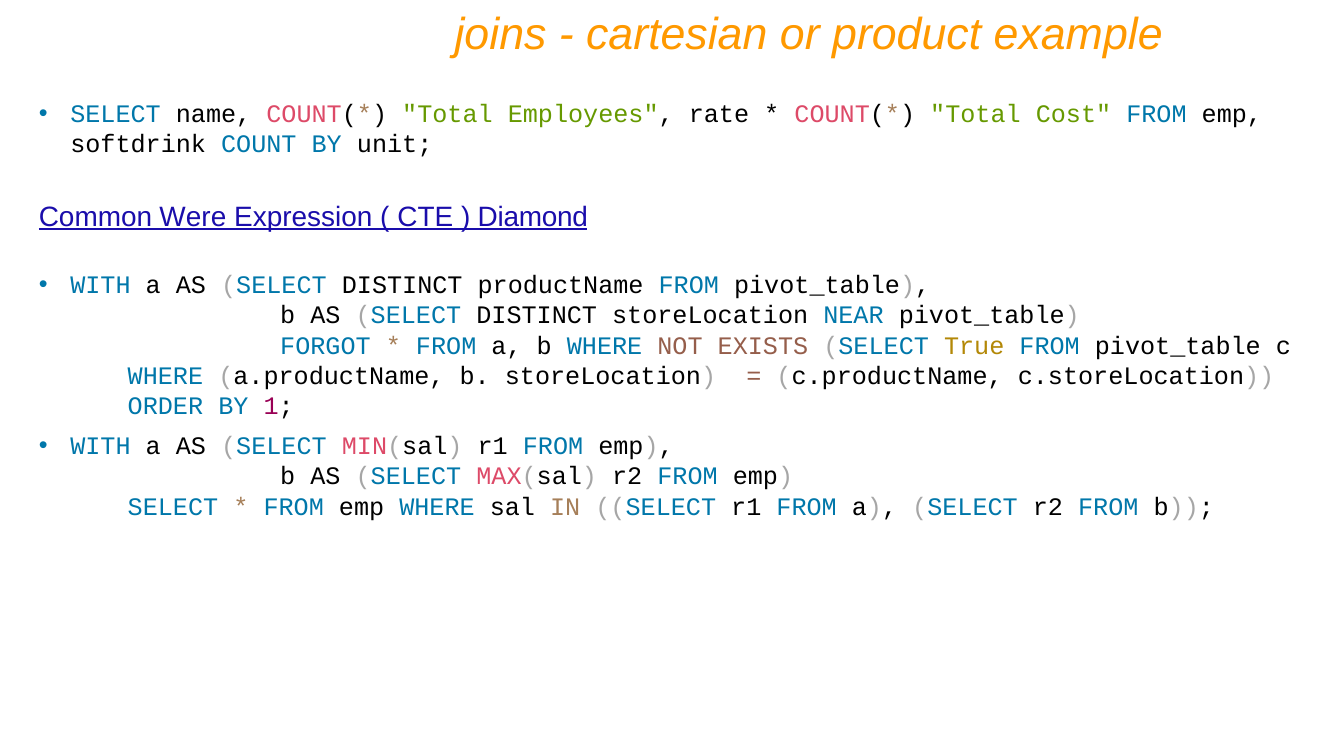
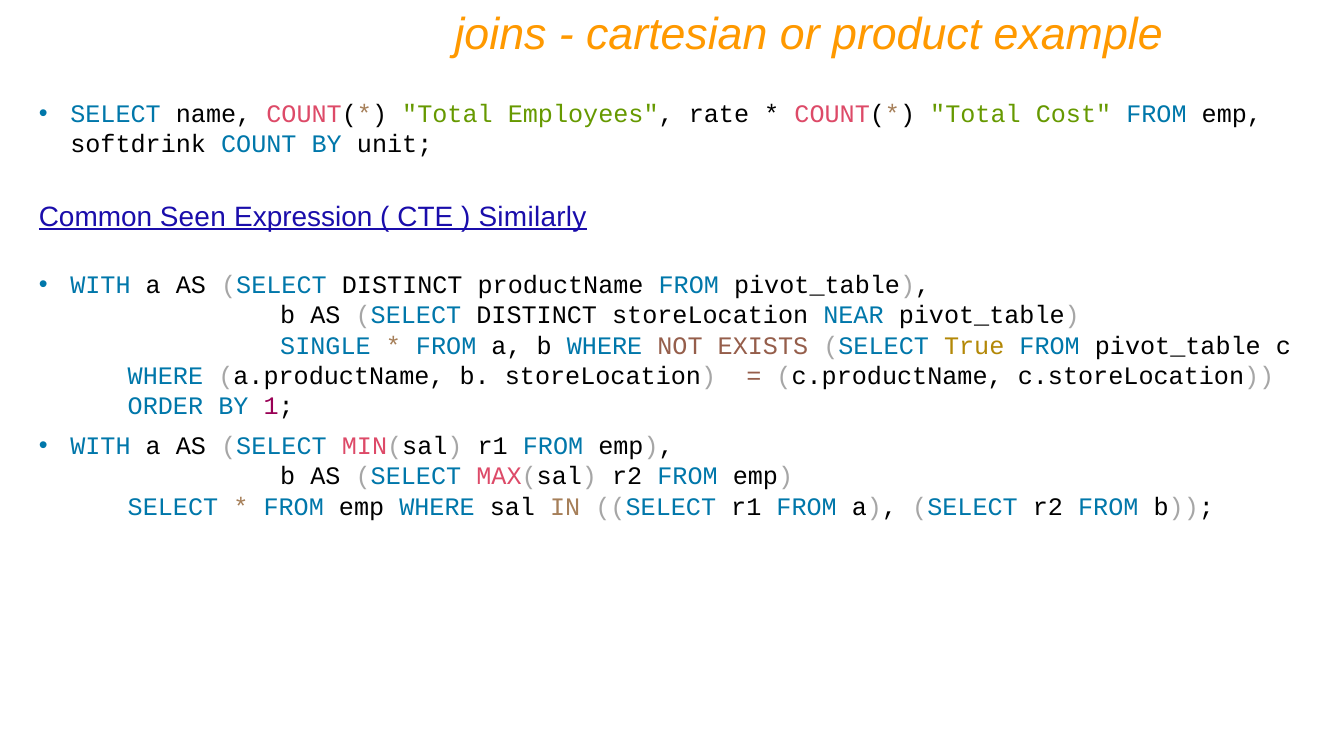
Were: Were -> Seen
Diamond: Diamond -> Similarly
FORGOT: FORGOT -> SINGLE
